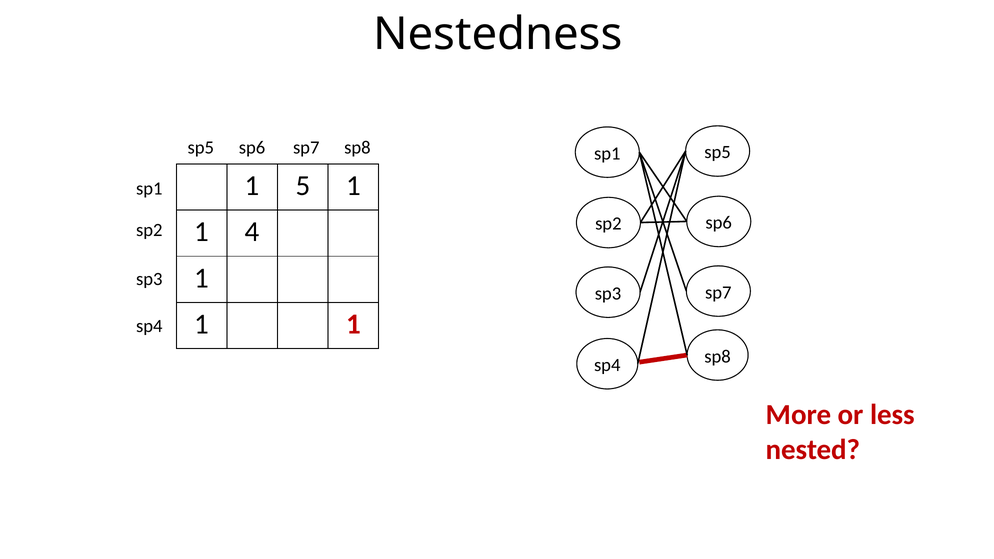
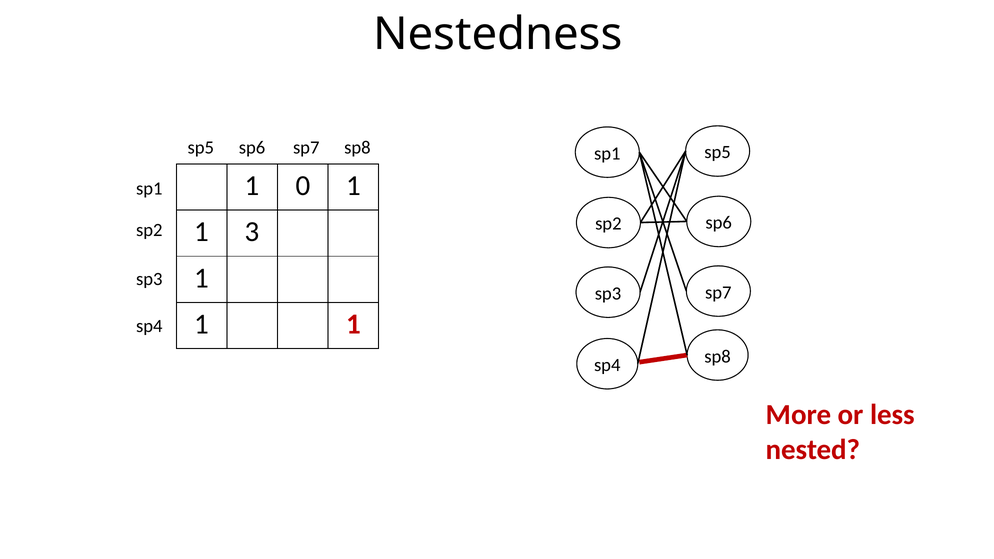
5: 5 -> 0
4: 4 -> 3
